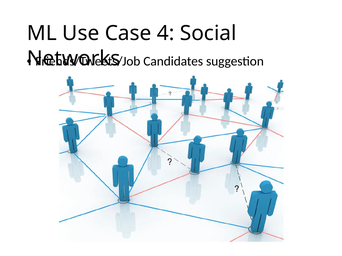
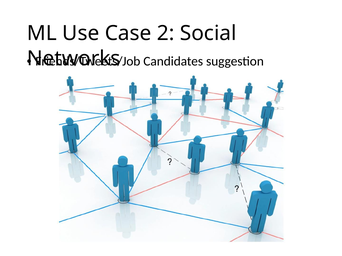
4: 4 -> 2
